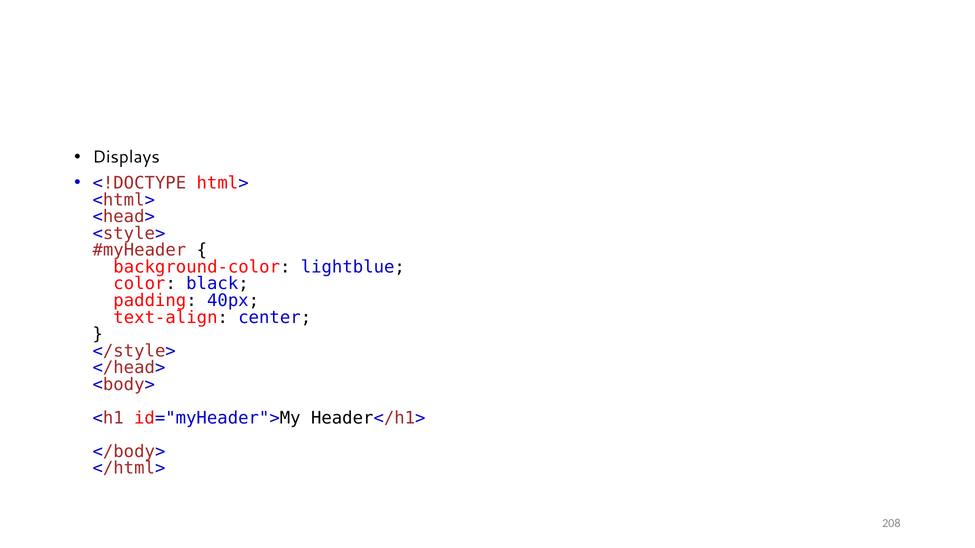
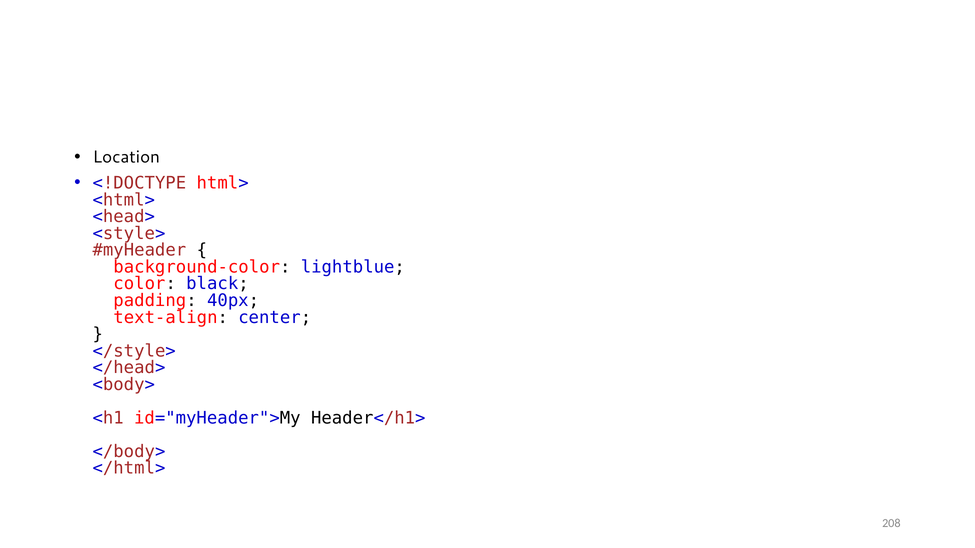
Displays: Displays -> Location
